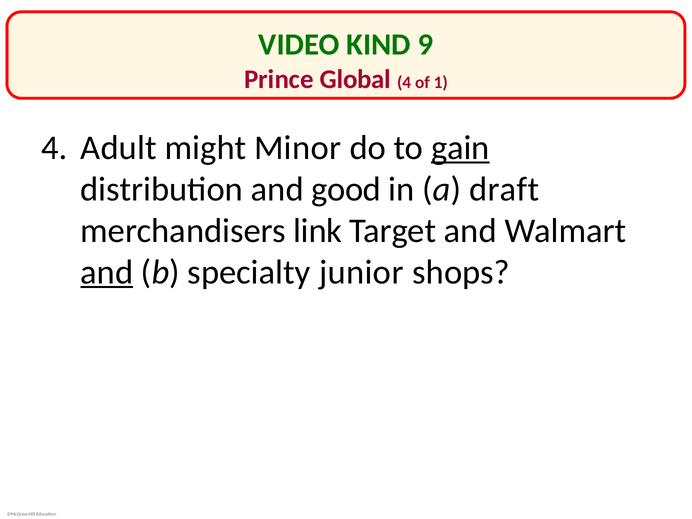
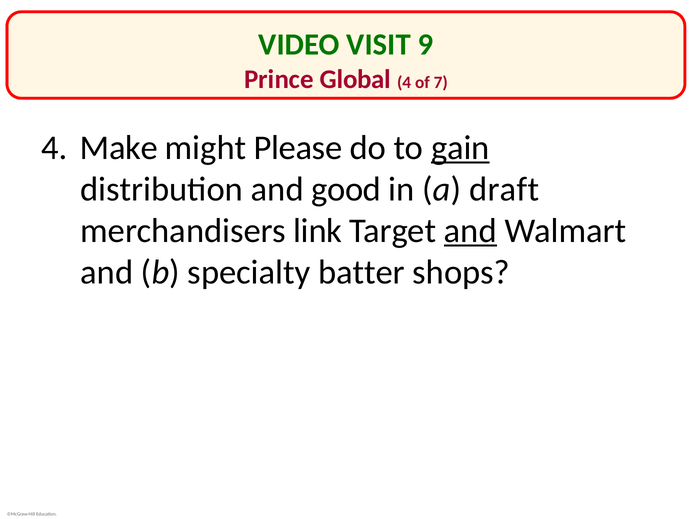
KIND: KIND -> VISIT
1: 1 -> 7
Adult: Adult -> Make
Minor: Minor -> Please
and at (470, 231) underline: none -> present
and at (107, 272) underline: present -> none
junior: junior -> batter
